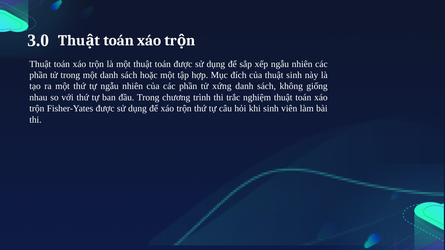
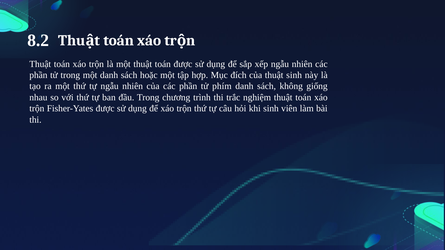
3.0: 3.0 -> 8.2
xứng: xứng -> phím
